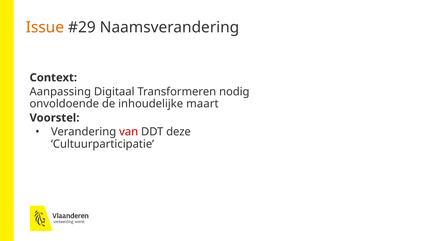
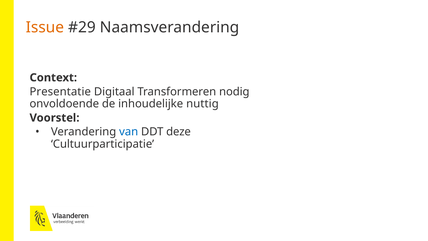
Aanpassing: Aanpassing -> Presentatie
maart: maart -> nuttig
van colour: red -> blue
